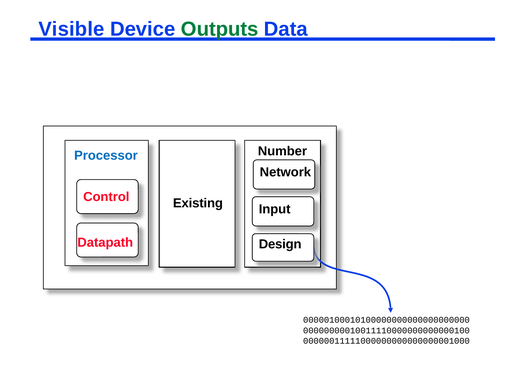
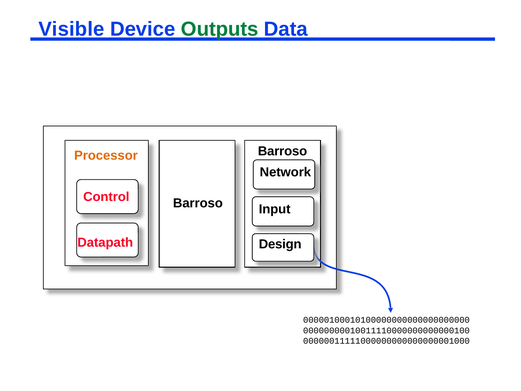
Number at (282, 151): Number -> Barroso
Processor colour: blue -> orange
Existing at (198, 203): Existing -> Barroso
